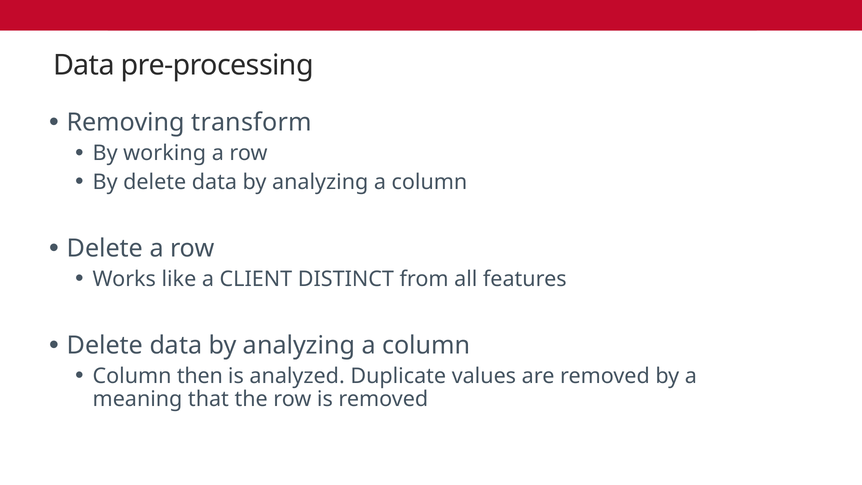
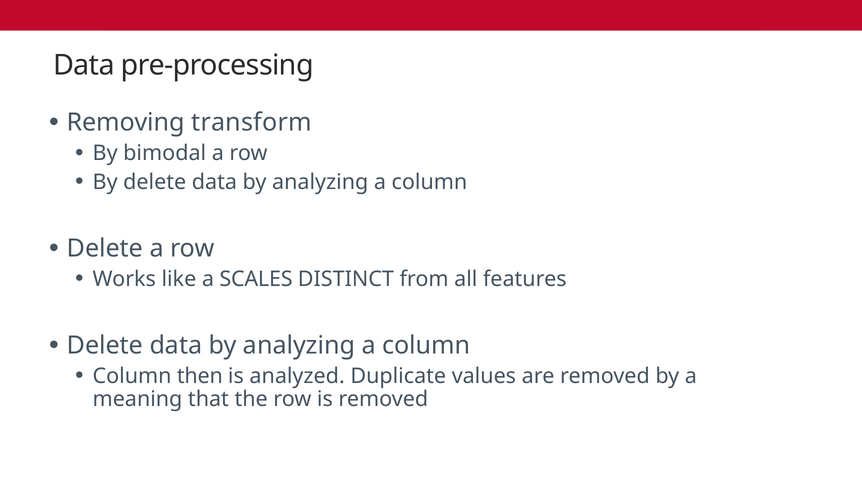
working: working -> bimodal
CLIENT: CLIENT -> SCALES
